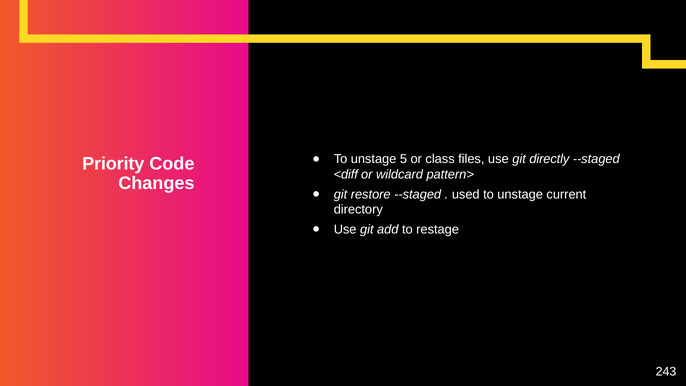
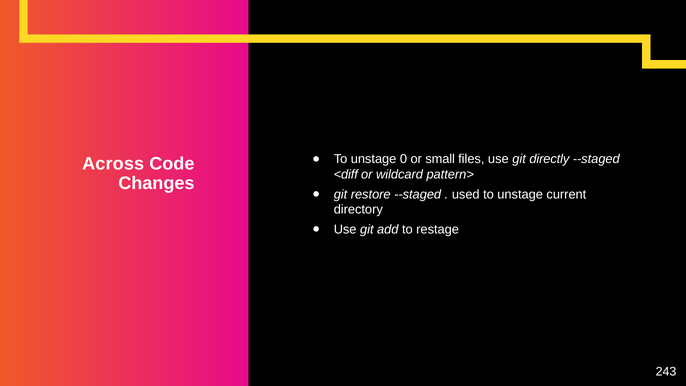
5: 5 -> 0
class: class -> small
Priority: Priority -> Across
